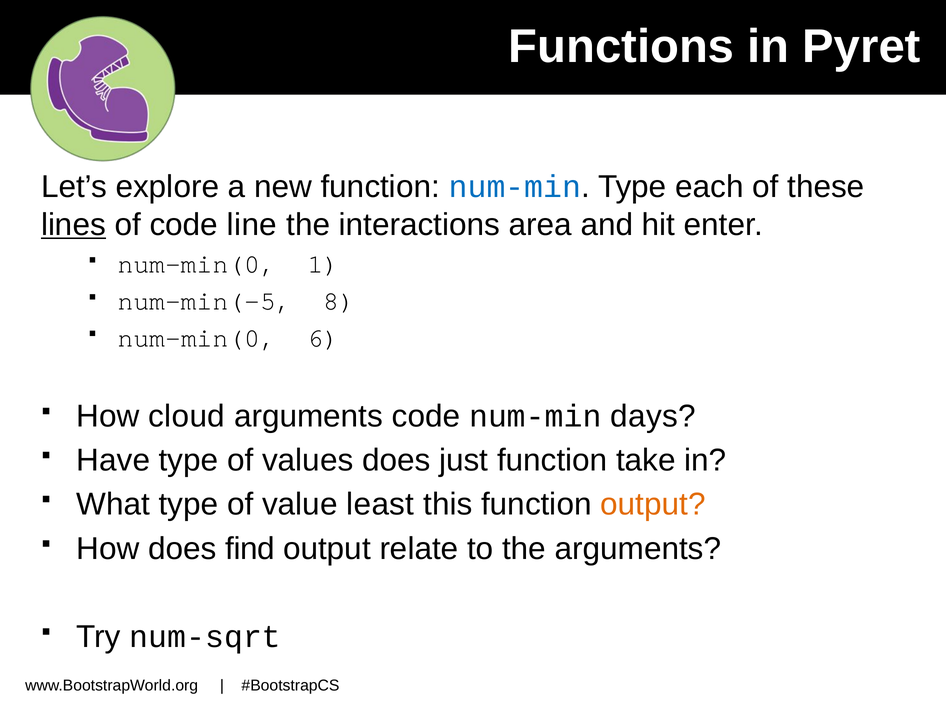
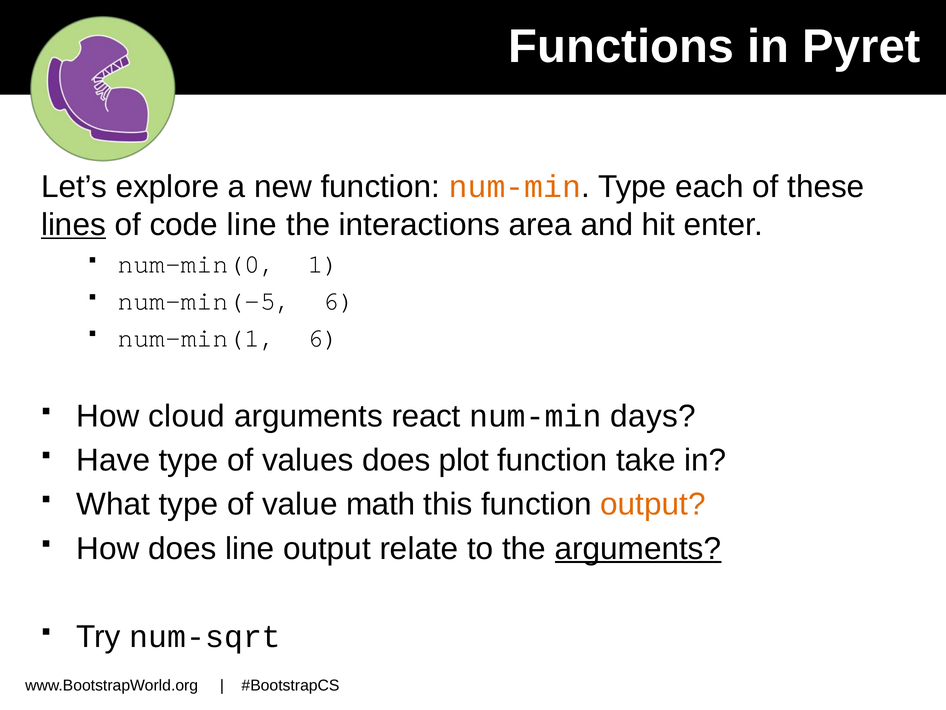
num-min at (515, 187) colour: blue -> orange
num-min(-5 8: 8 -> 6
num-min(0 at (197, 338): num-min(0 -> num-min(1
arguments code: code -> react
just: just -> plot
least: least -> math
does find: find -> line
arguments at (638, 548) underline: none -> present
